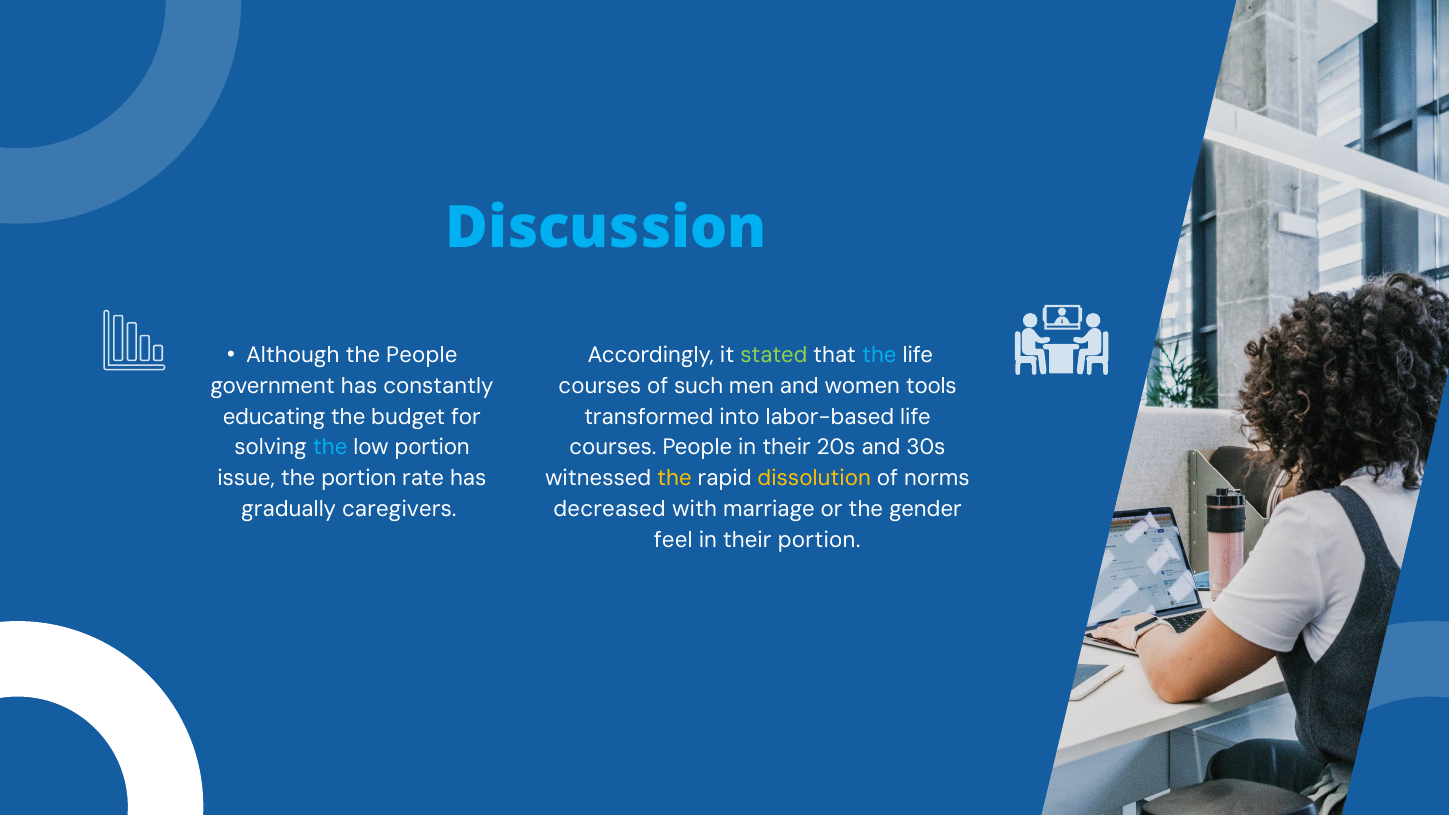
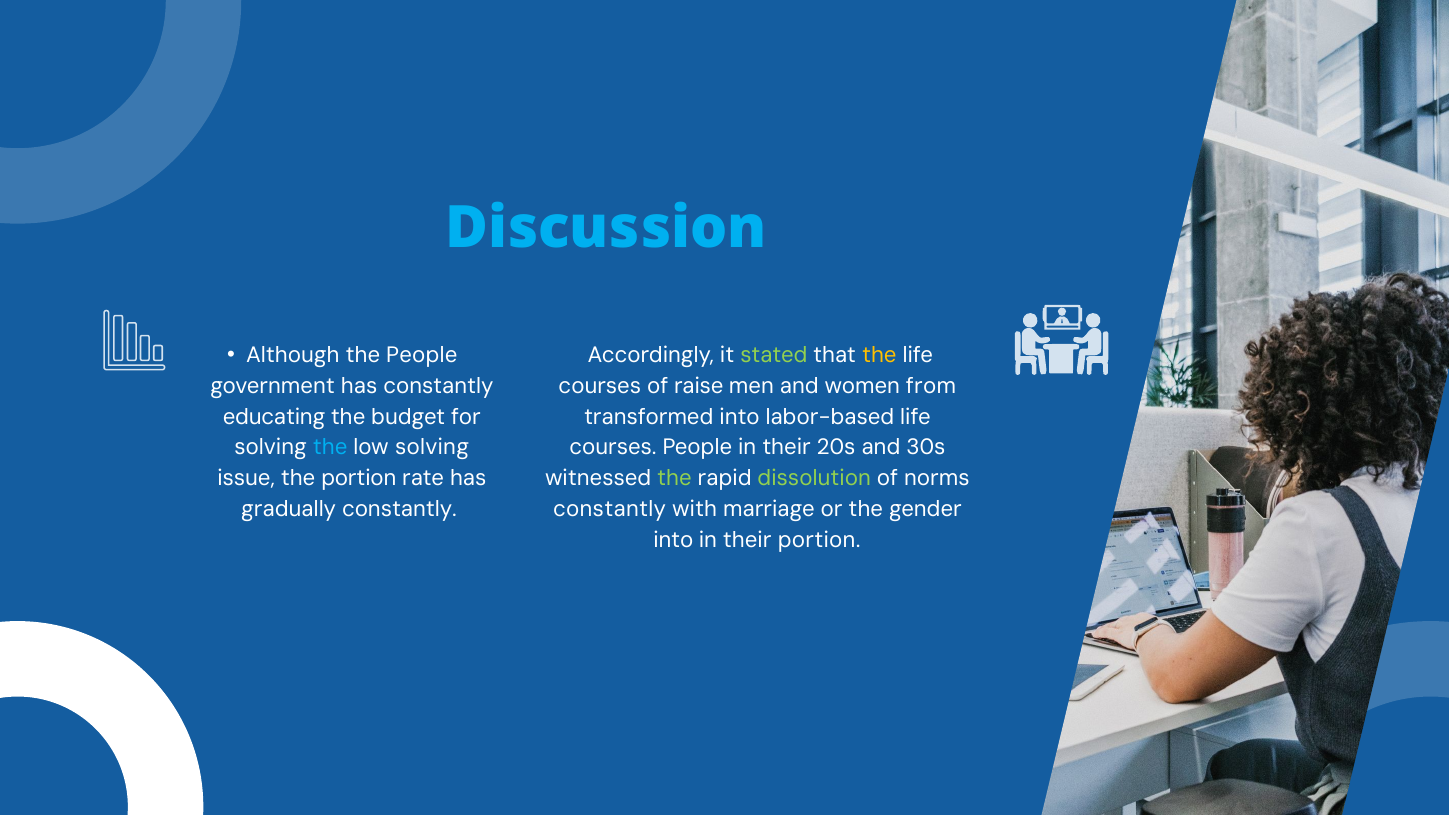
the at (879, 355) colour: light blue -> yellow
such: such -> raise
tools: tools -> from
low portion: portion -> solving
the at (674, 478) colour: yellow -> light green
dissolution colour: yellow -> light green
gradually caregivers: caregivers -> constantly
decreased at (610, 509): decreased -> constantly
feel at (673, 540): feel -> into
